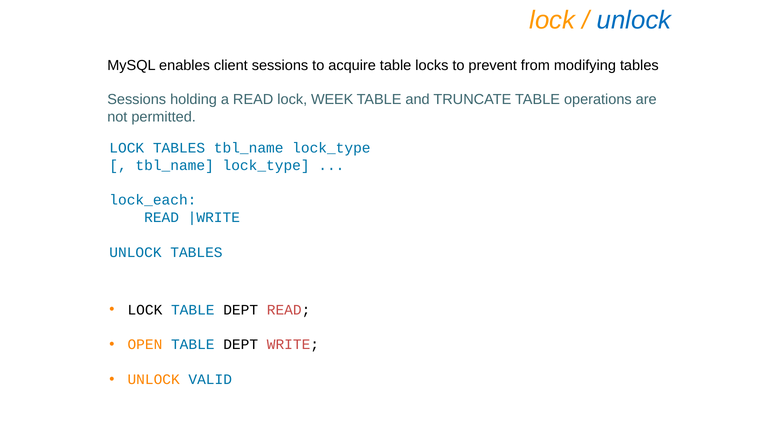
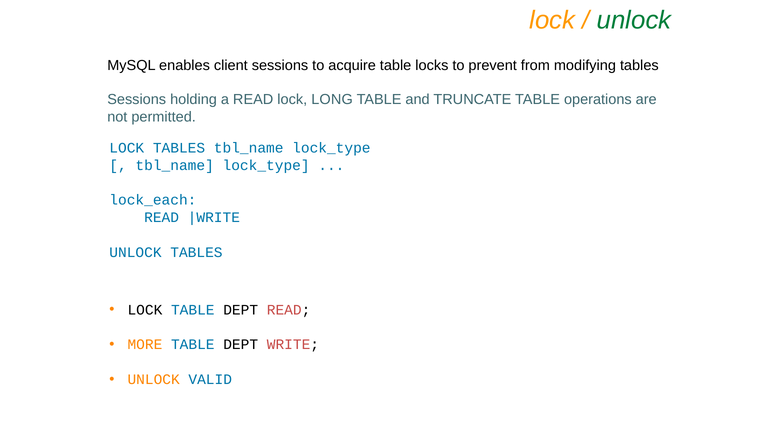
unlock at (634, 20) colour: blue -> green
WEEK: WEEK -> LONG
OPEN: OPEN -> MORE
